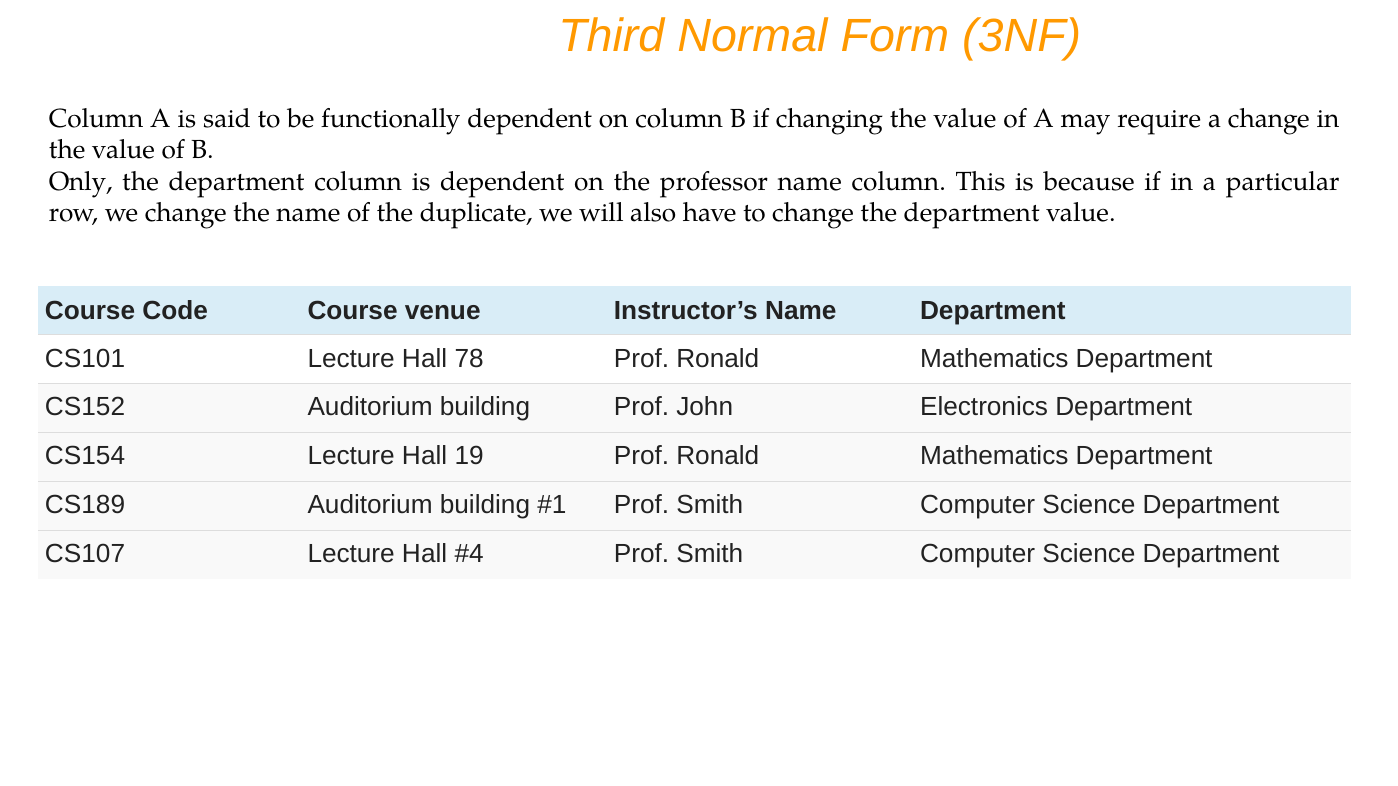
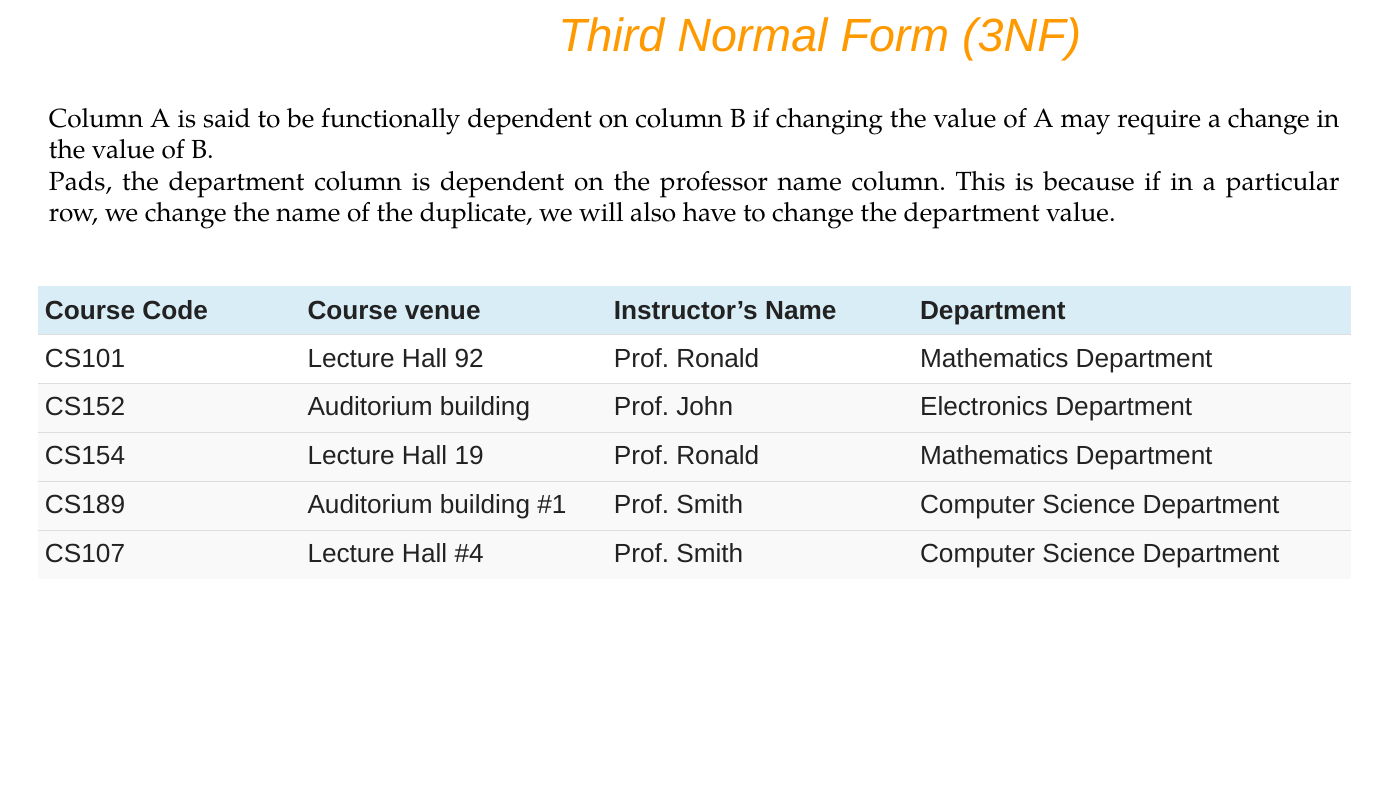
Only: Only -> Pads
78: 78 -> 92
